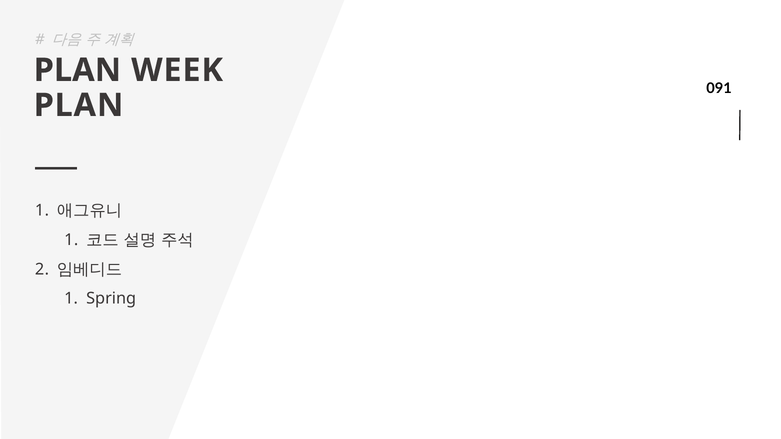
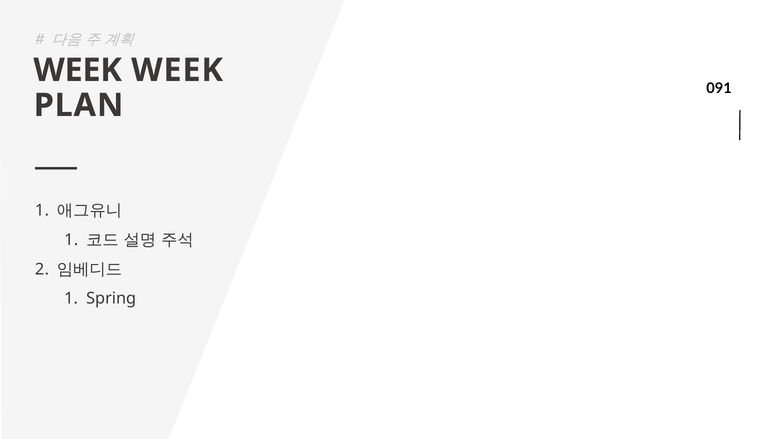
PLAN at (77, 70): PLAN -> WEEK
